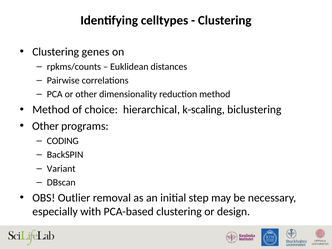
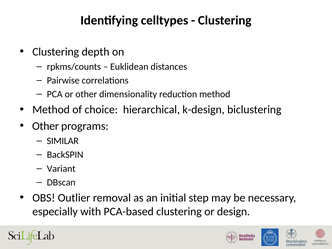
genes: genes -> depth
k-scaling: k-scaling -> k-design
CODING: CODING -> SIMILAR
